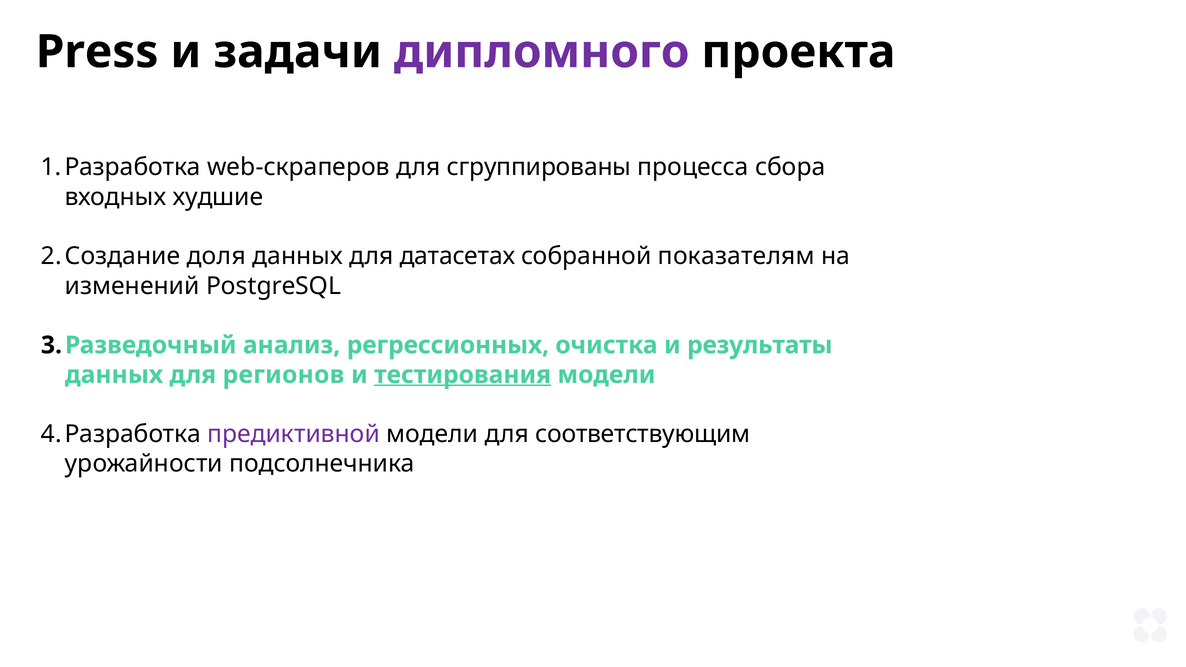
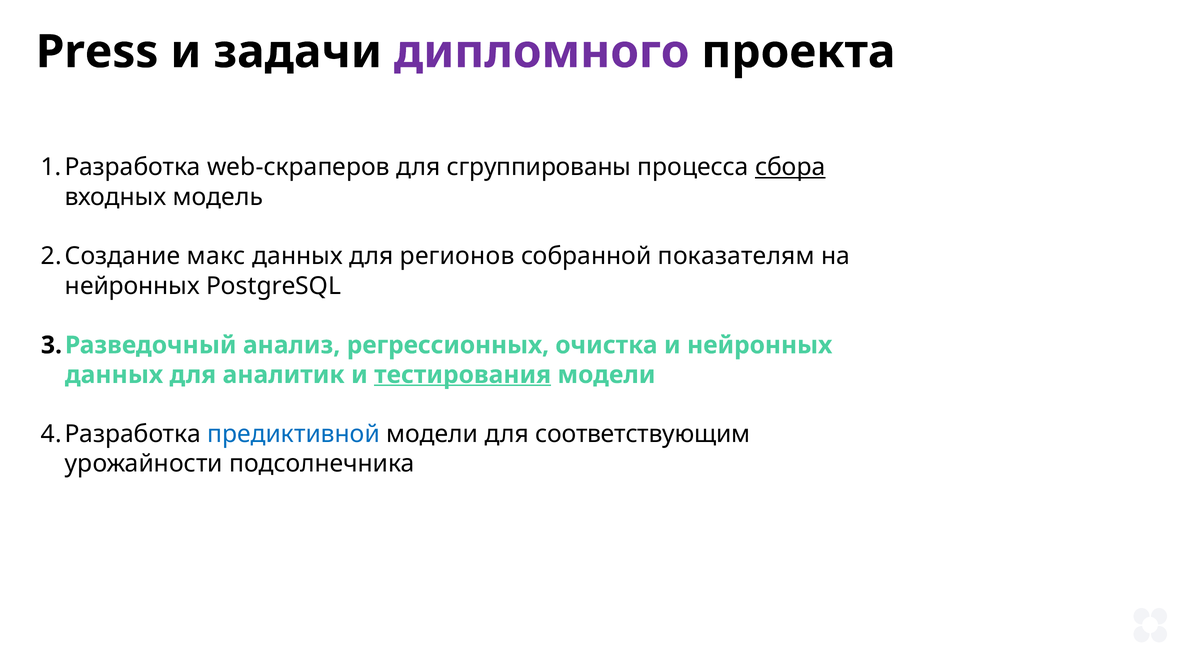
сбора underline: none -> present
худшие: худшие -> модель
доля: доля -> макс
датасетах: датасетах -> регионов
изменений at (132, 286): изменений -> нейронных
и результаты: результаты -> нейронных
регионов: регионов -> аналитик
предиктивной colour: purple -> blue
